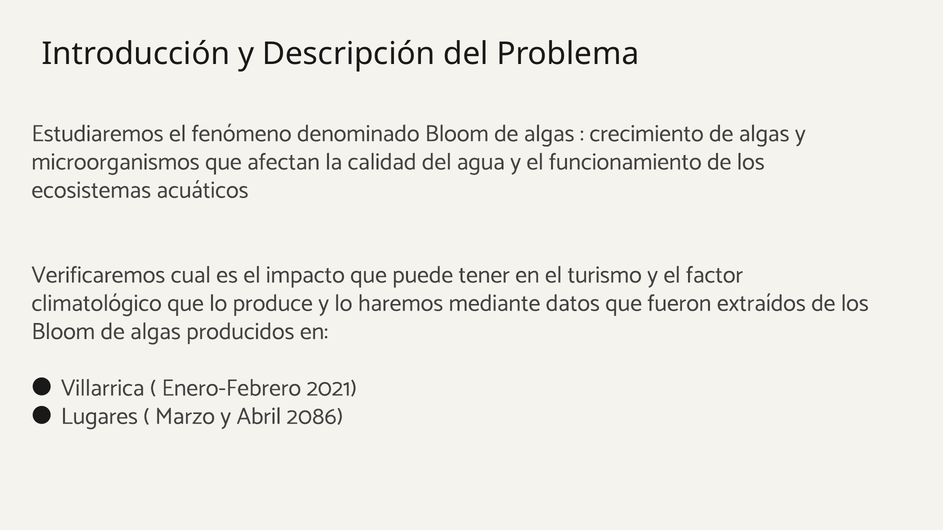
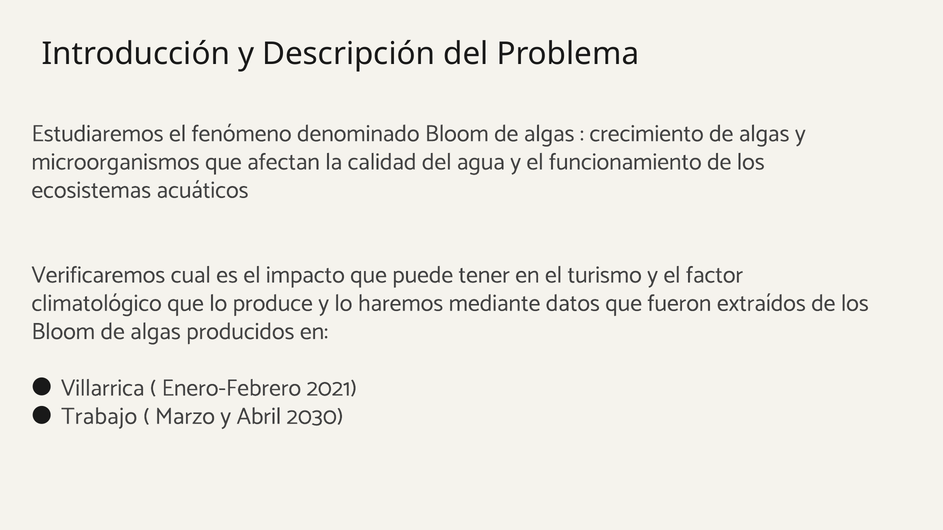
Lugares: Lugares -> Trabajo
2086: 2086 -> 2030
